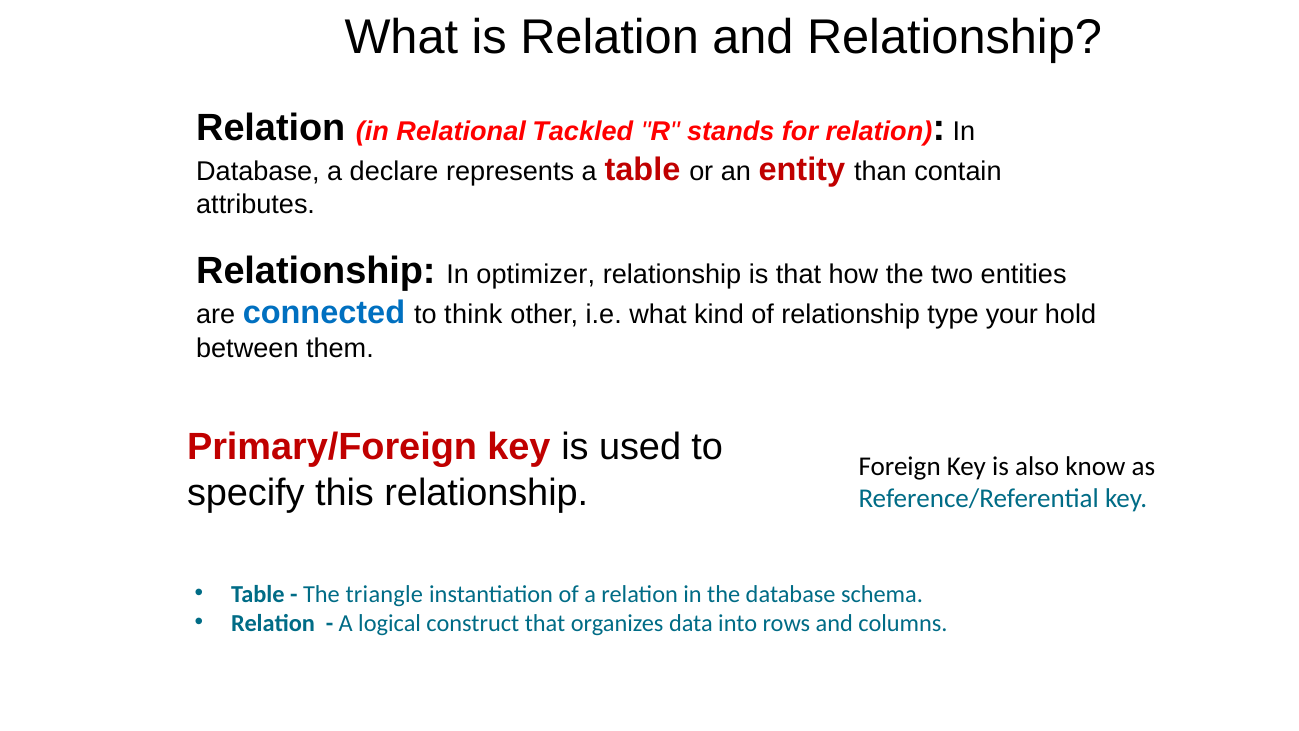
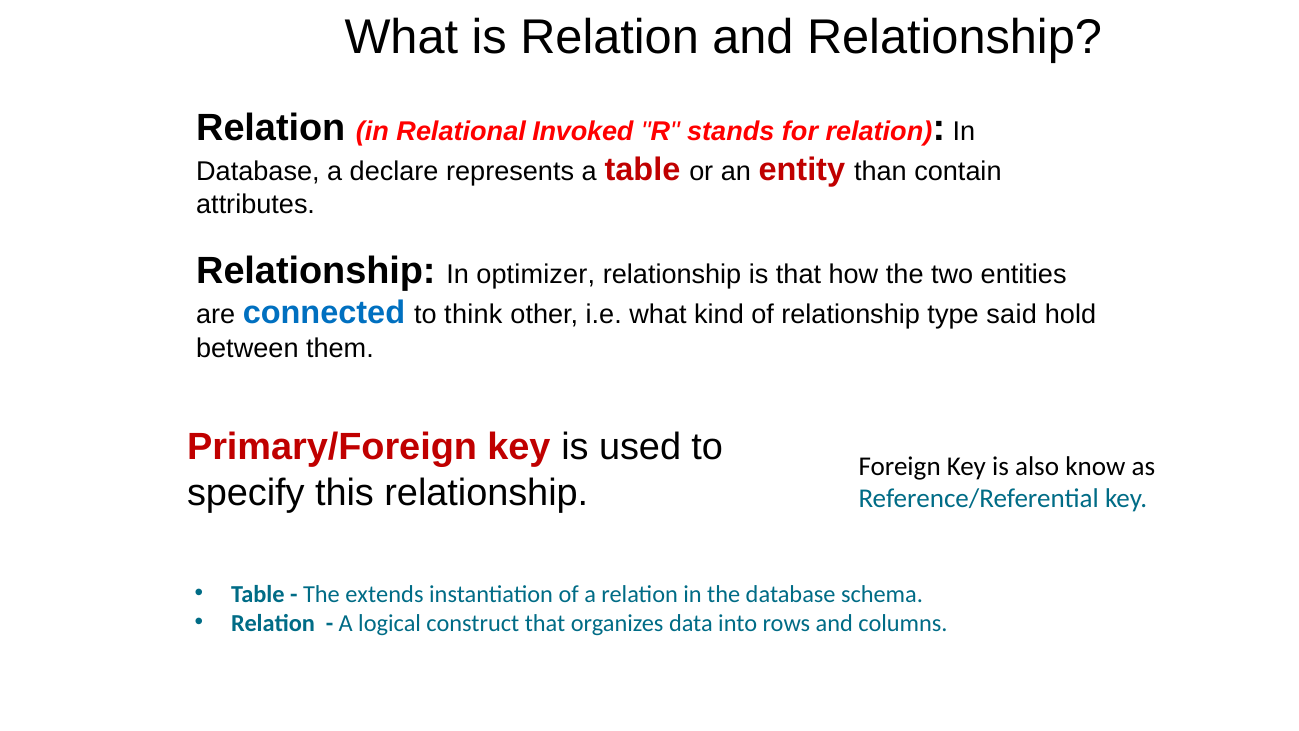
Tackled: Tackled -> Invoked
your: your -> said
triangle: triangle -> extends
